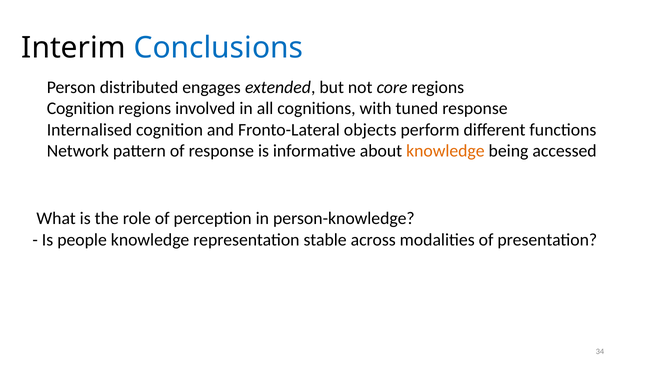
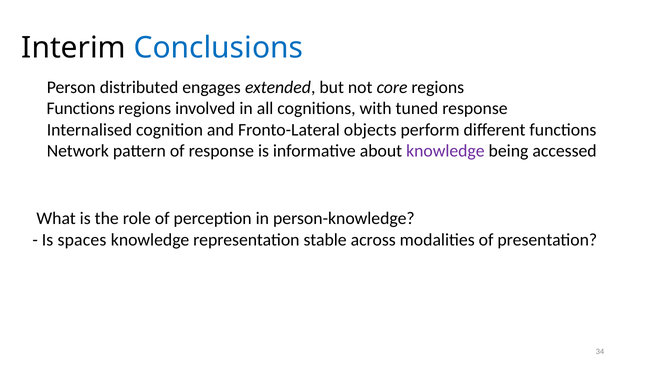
Cognition at (81, 108): Cognition -> Functions
knowledge at (445, 151) colour: orange -> purple
people: people -> spaces
